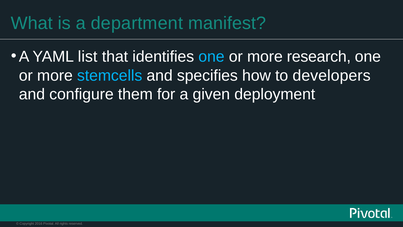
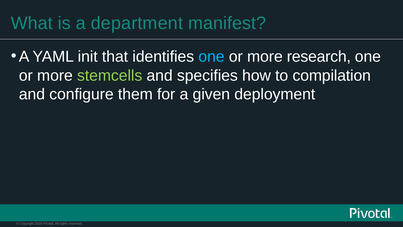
list: list -> init
stemcells colour: light blue -> light green
developers: developers -> compilation
